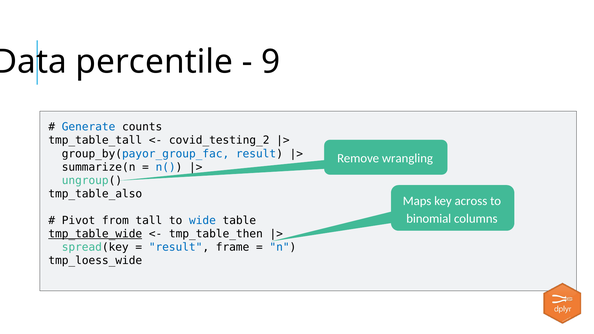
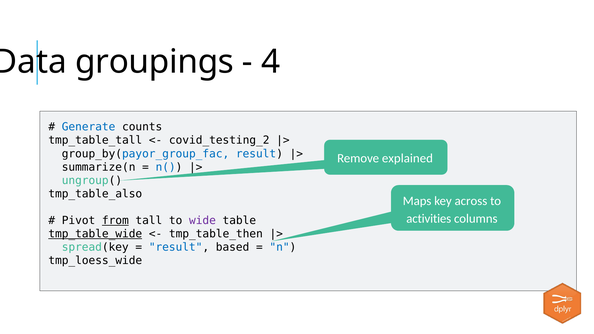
percentile: percentile -> groupings
9: 9 -> 4
wrangling: wrangling -> explained
binomial: binomial -> activities
from underline: none -> present
wide colour: blue -> purple
frame: frame -> based
